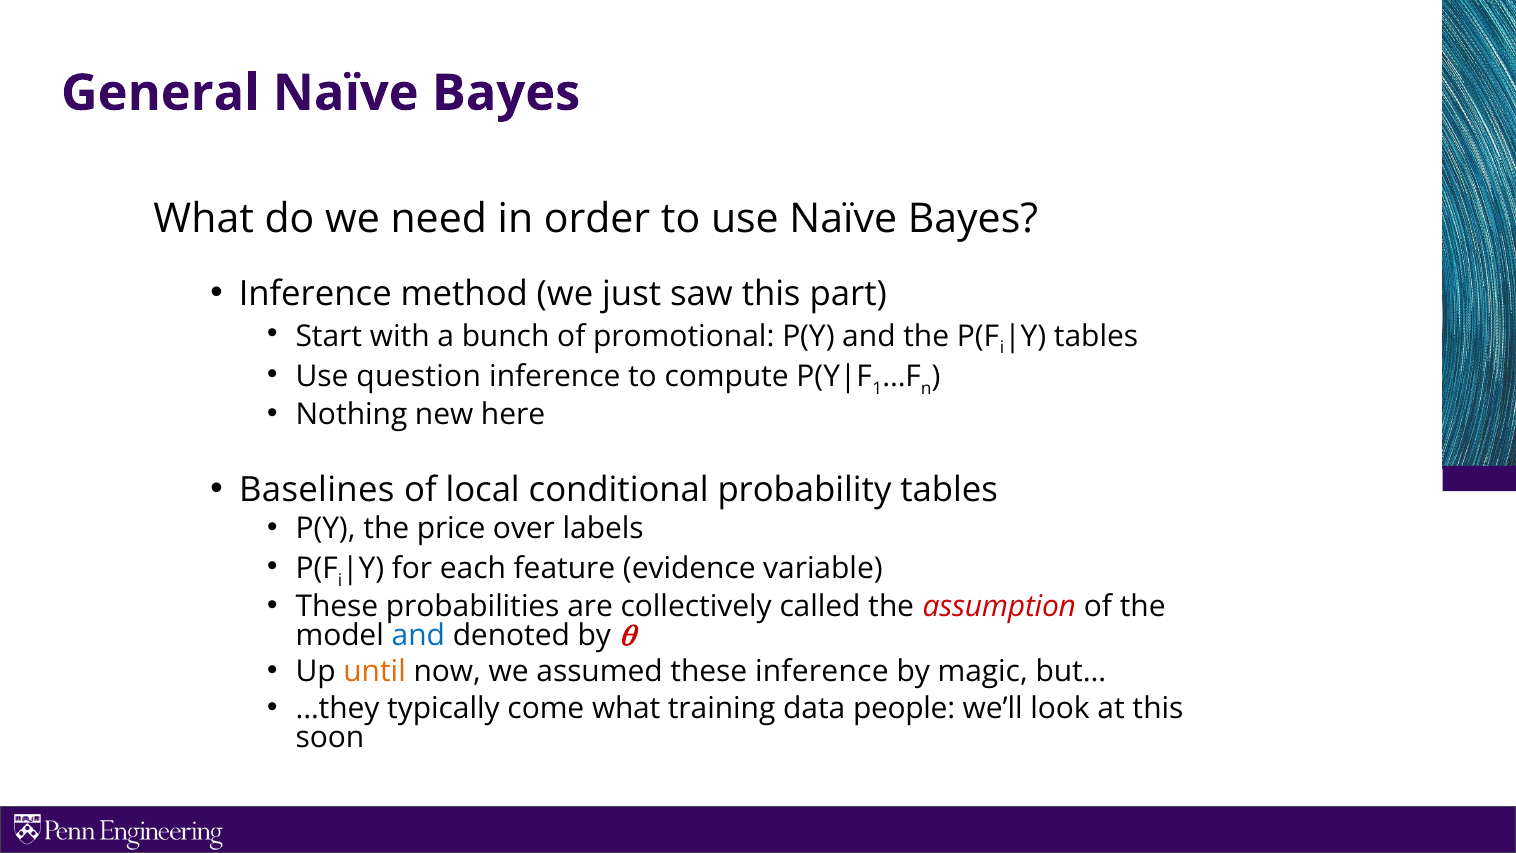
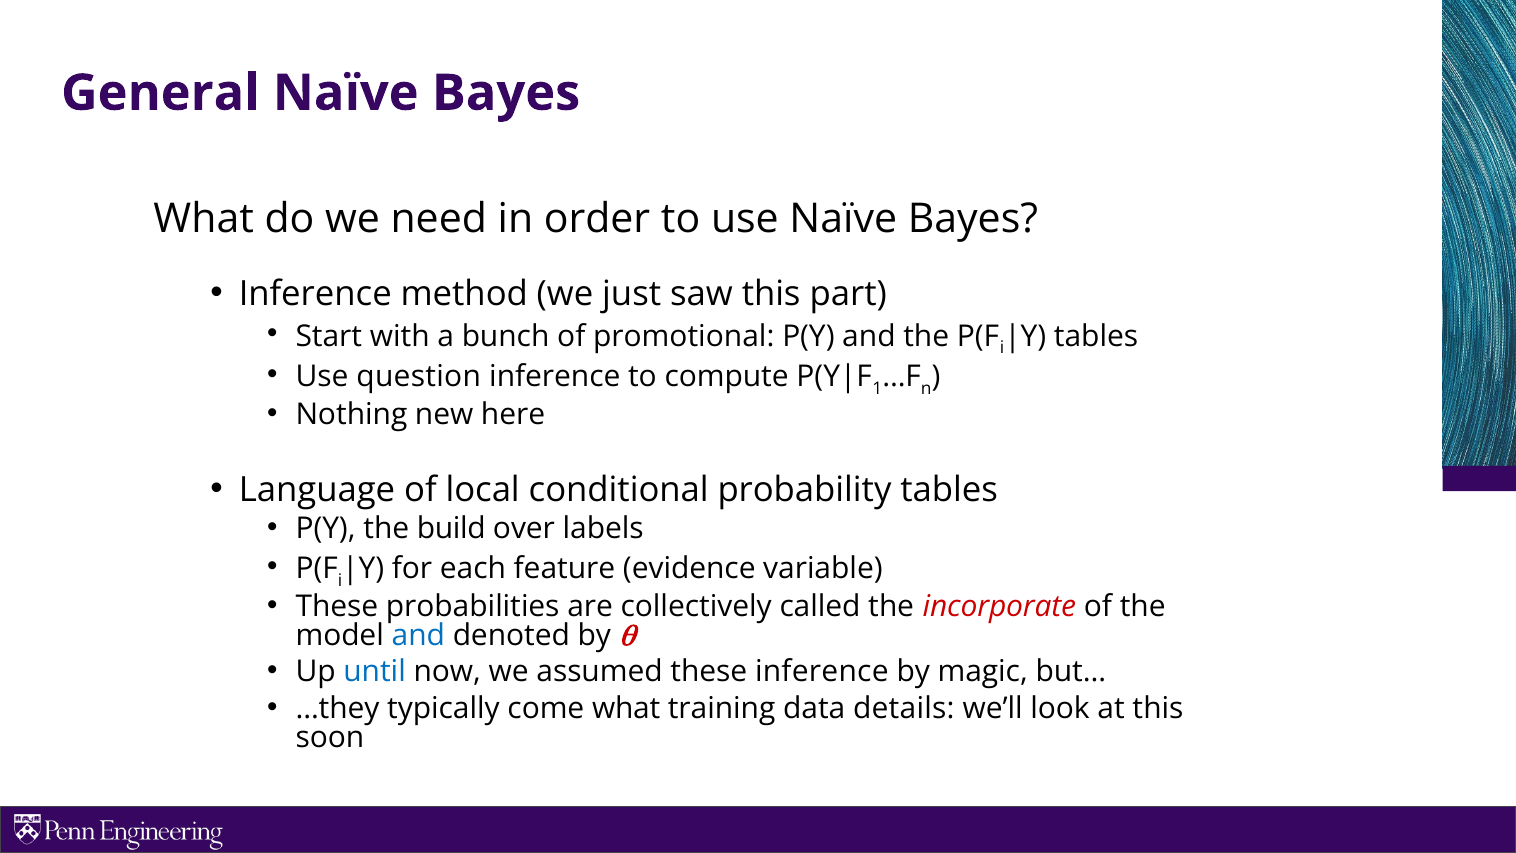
Baselines: Baselines -> Language
price: price -> build
assumption: assumption -> incorporate
until colour: orange -> blue
people: people -> details
